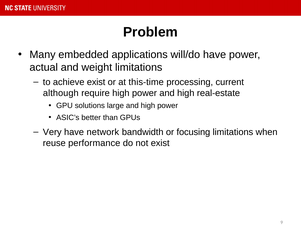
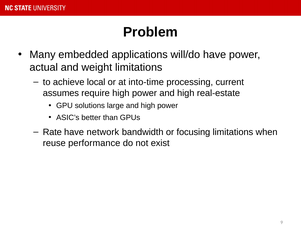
achieve exist: exist -> local
this-time: this-time -> into-time
although: although -> assumes
Very: Very -> Rate
